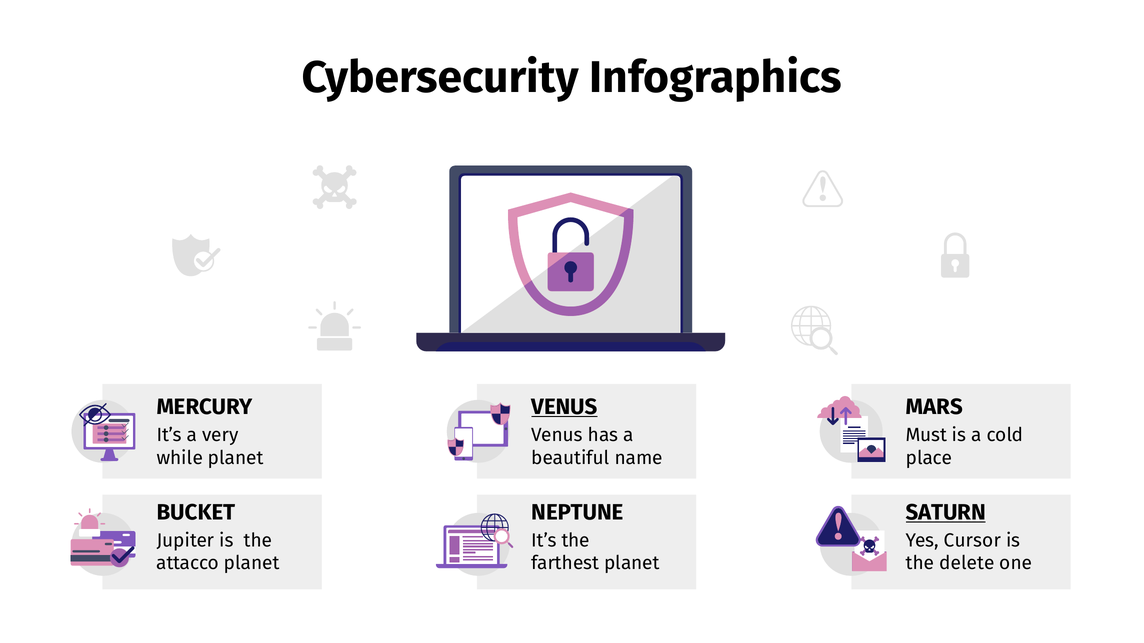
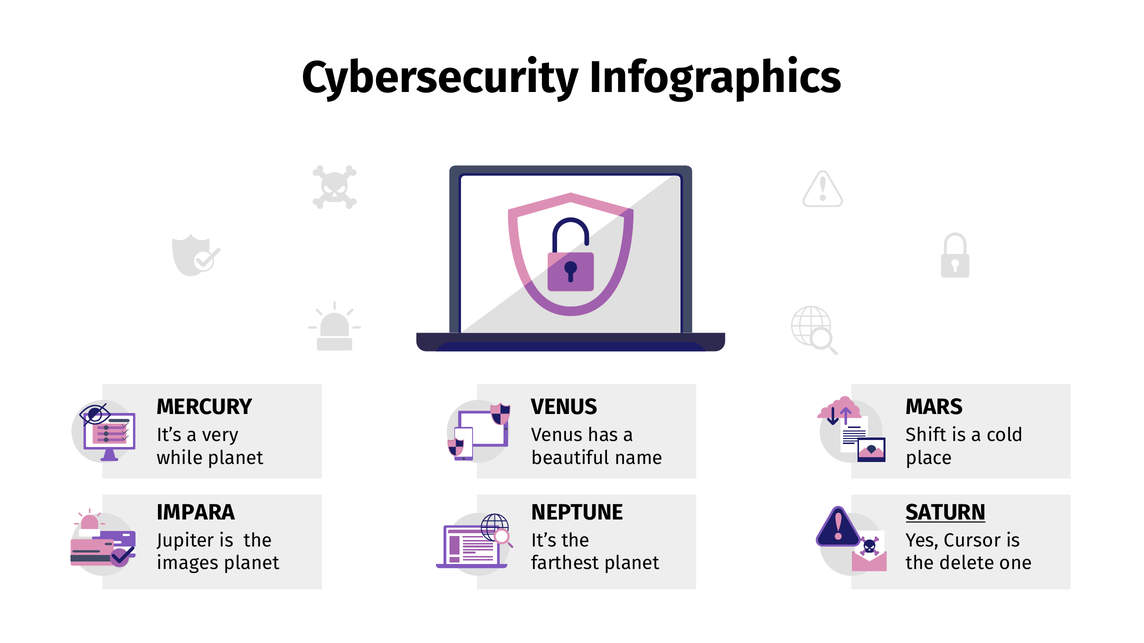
VENUS at (564, 407) underline: present -> none
Must: Must -> Shift
BUCKET: BUCKET -> IMPARA
attacco: attacco -> images
